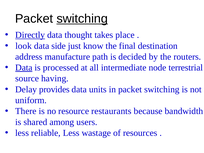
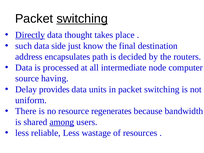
look: look -> such
manufacture: manufacture -> encapsulates
Data at (24, 68) underline: present -> none
terrestrial: terrestrial -> computer
restaurants: restaurants -> regenerates
among underline: none -> present
